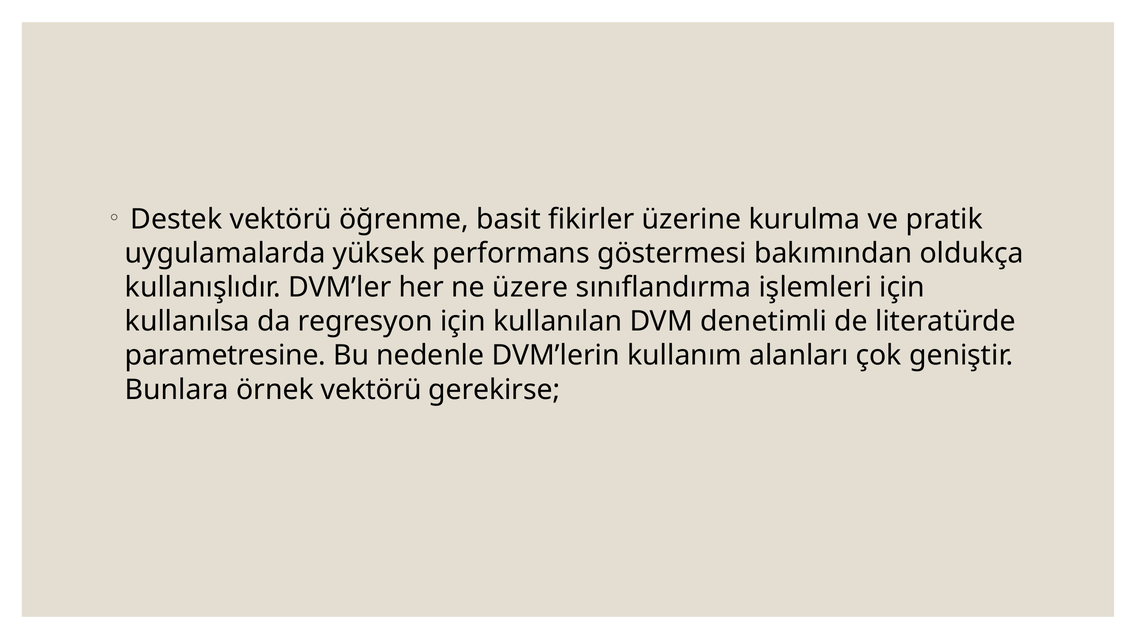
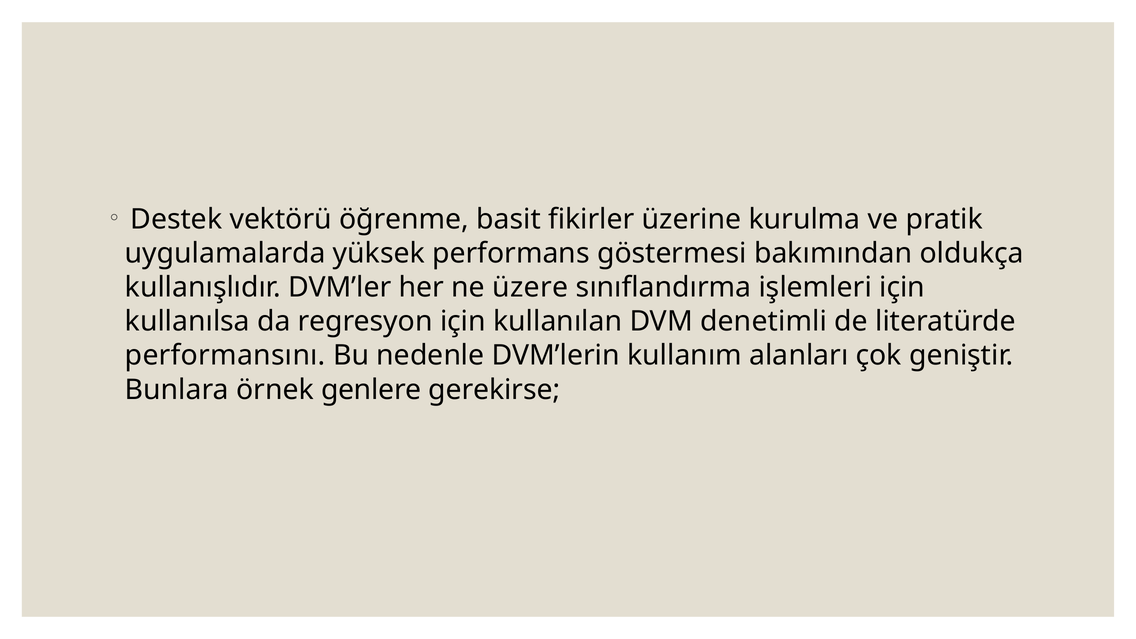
parametresine: parametresine -> performansını
örnek vektörü: vektörü -> genlere
